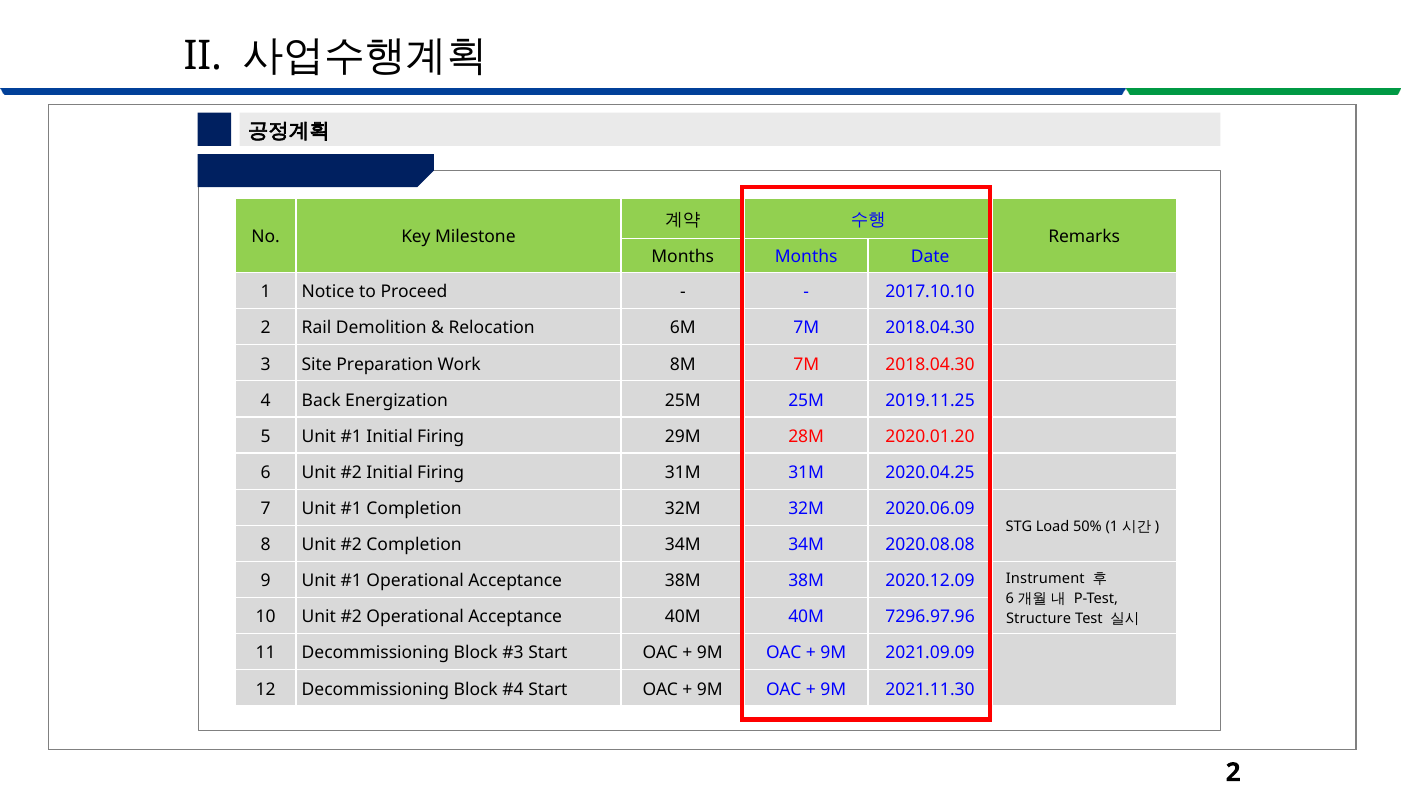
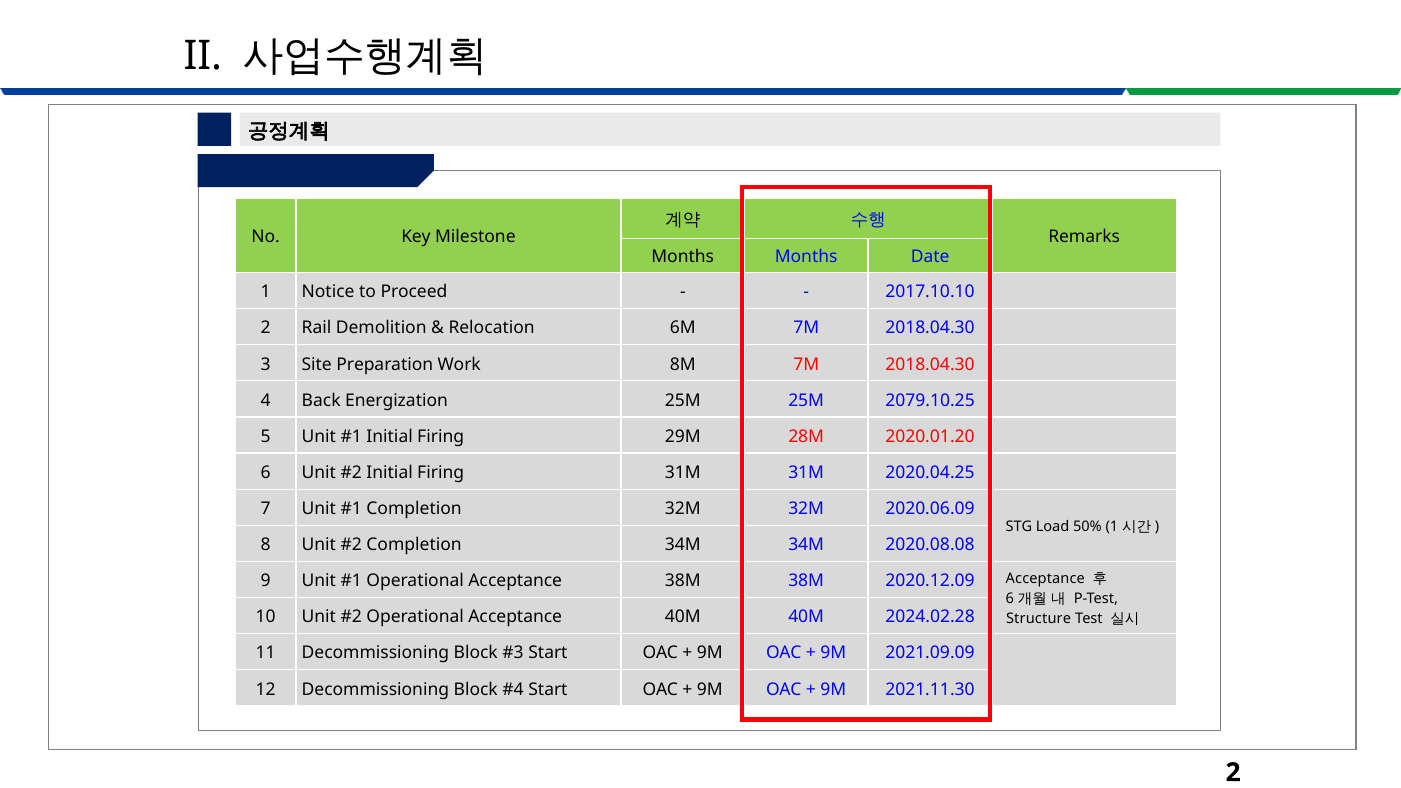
2019.11.25: 2019.11.25 -> 2079.10.25
2020.12.09 Instrument: Instrument -> Acceptance
7296.97.96: 7296.97.96 -> 2024.02.28
